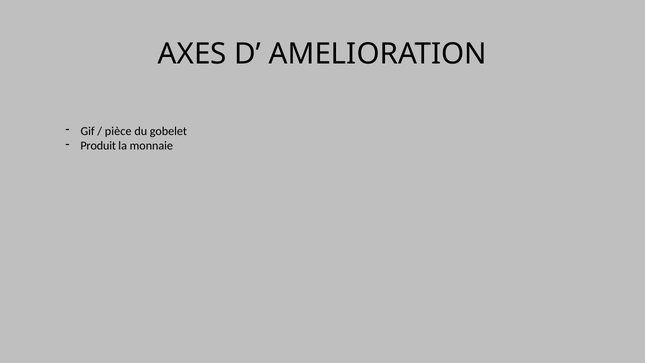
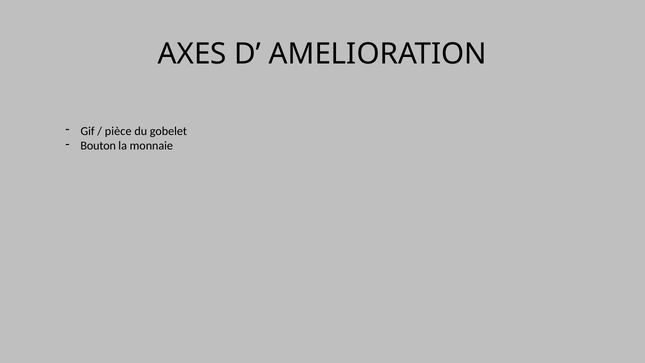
Produit: Produit -> Bouton
